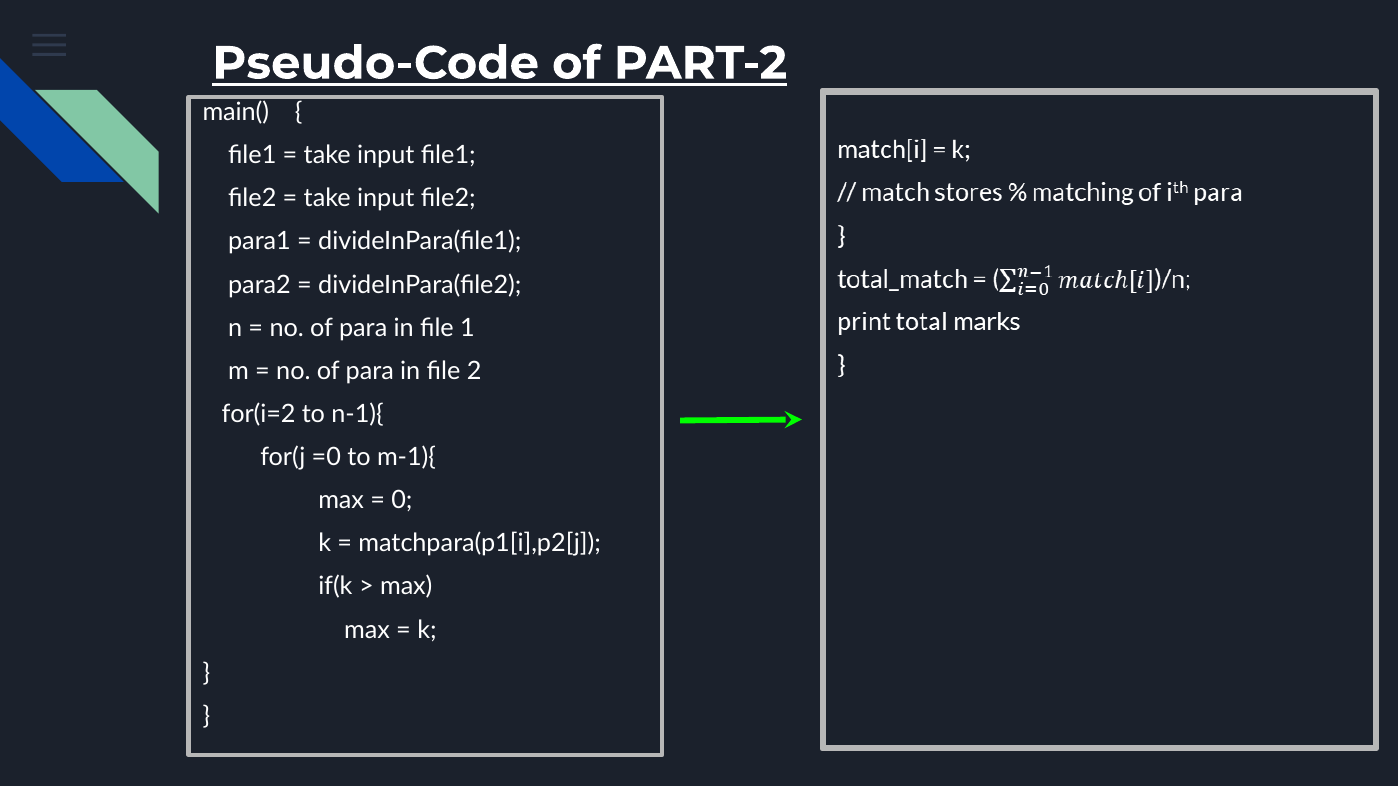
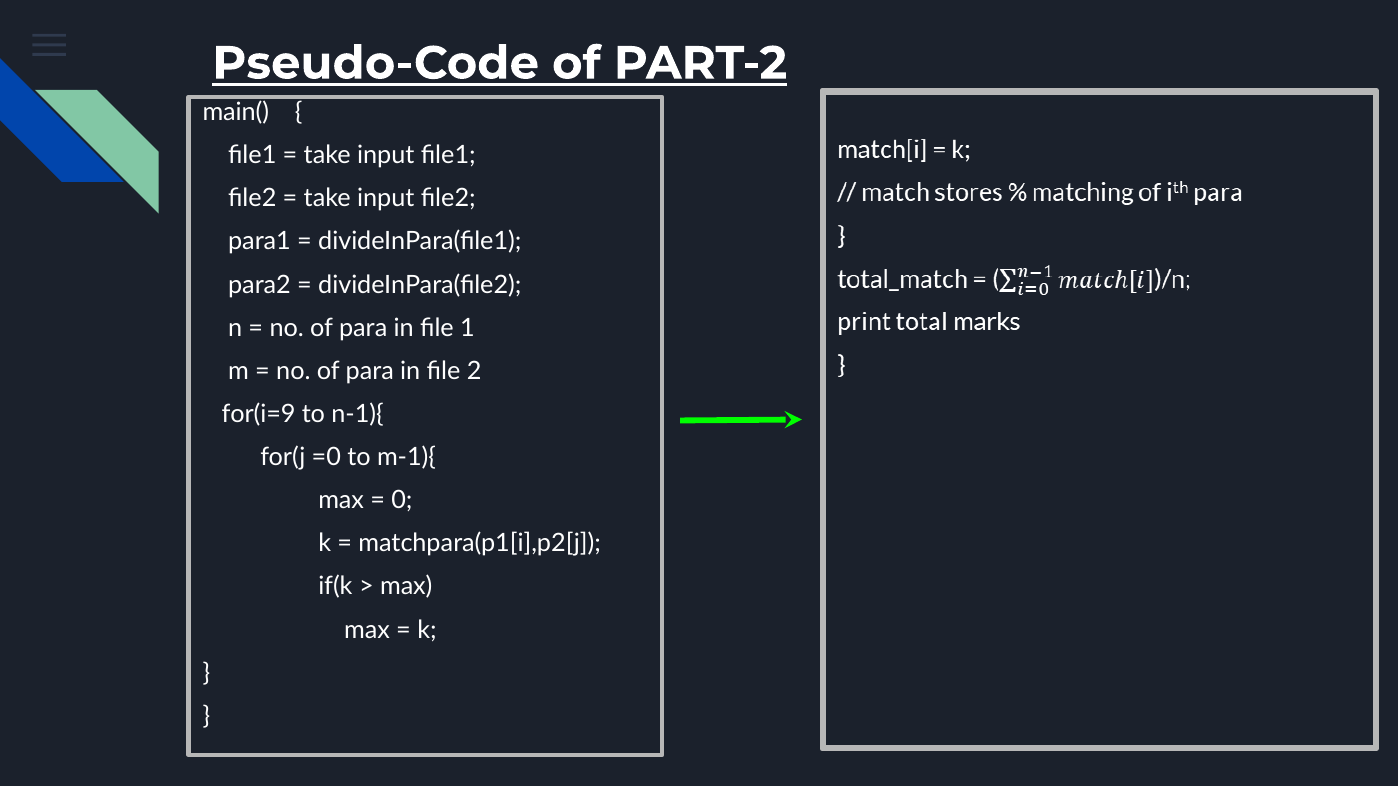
for(i=2: for(i=2 -> for(i=9
